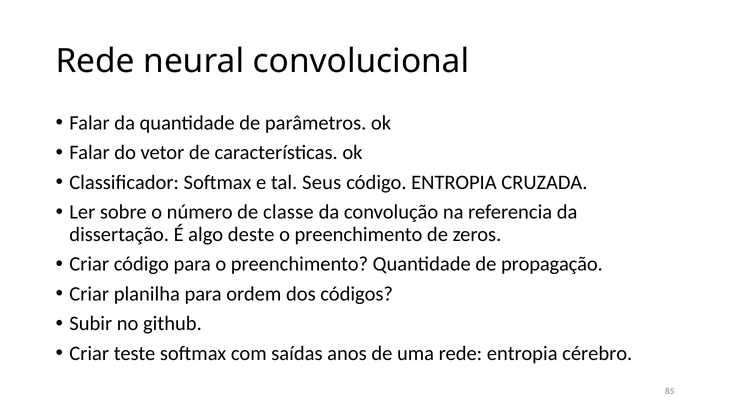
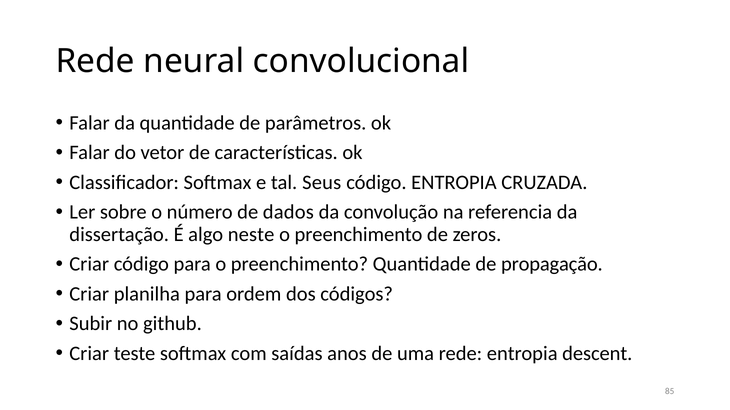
classe: classe -> dados
deste: deste -> neste
cérebro: cérebro -> descent
